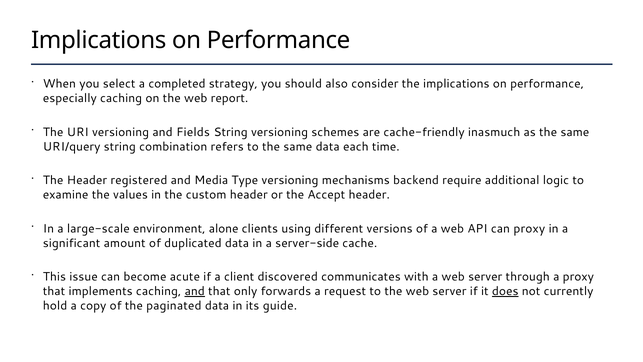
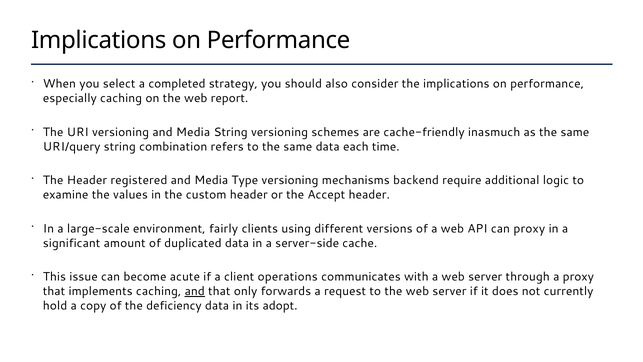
versioning and Fields: Fields -> Media
alone: alone -> fairly
discovered: discovered -> operations
does underline: present -> none
paginated: paginated -> deficiency
guide: guide -> adopt
